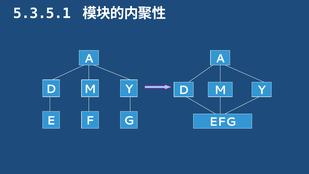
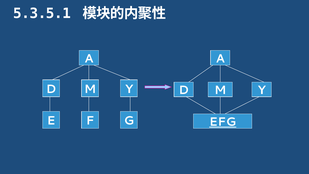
EFG underline: none -> present
